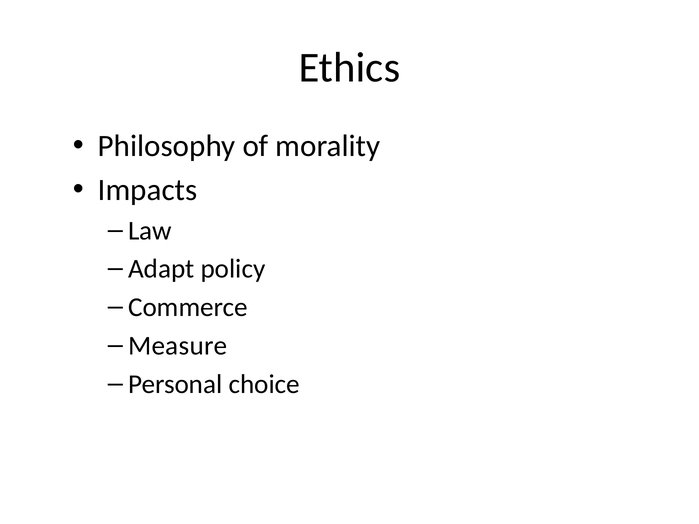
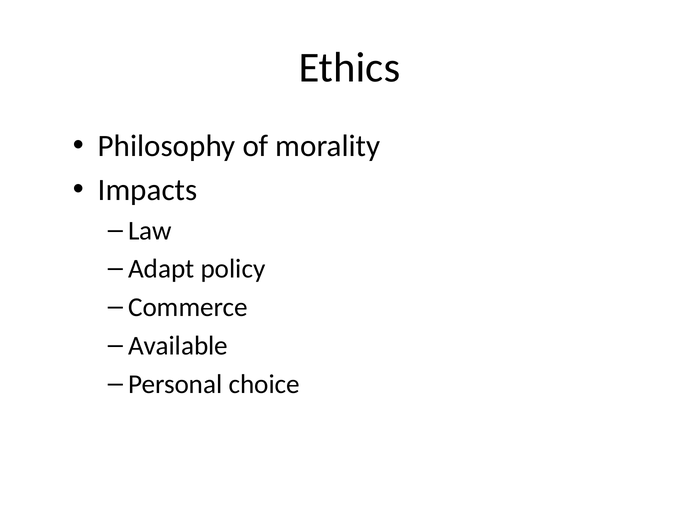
Measure: Measure -> Available
